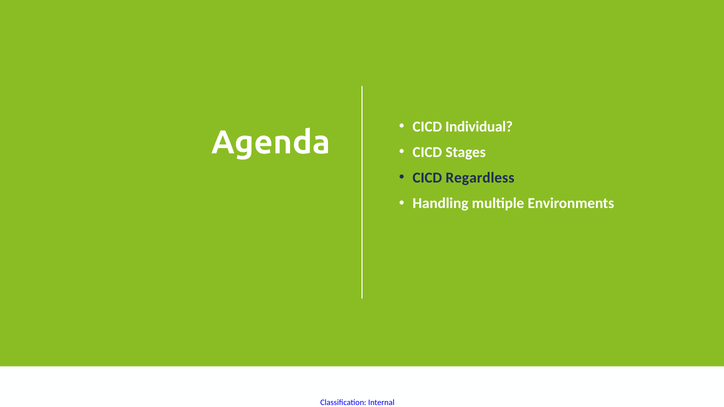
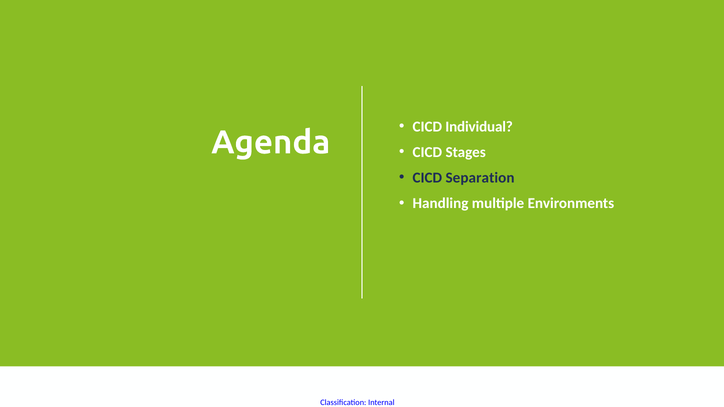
Regardless: Regardless -> Separation
